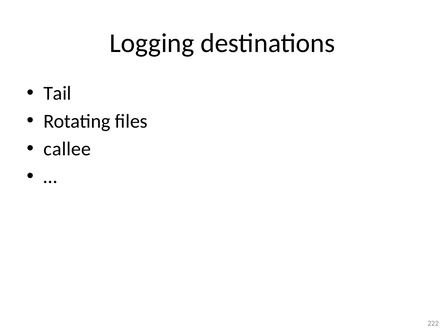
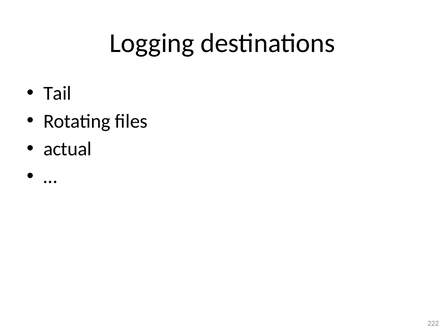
callee: callee -> actual
